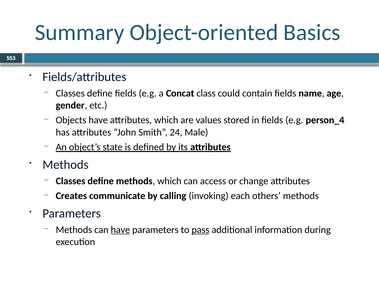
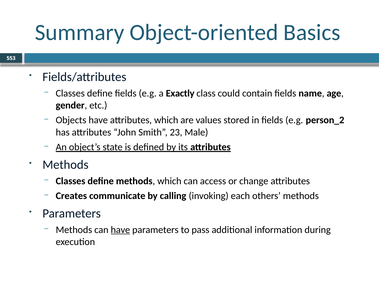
Concat: Concat -> Exactly
person_4: person_4 -> person_2
24: 24 -> 23
pass underline: present -> none
